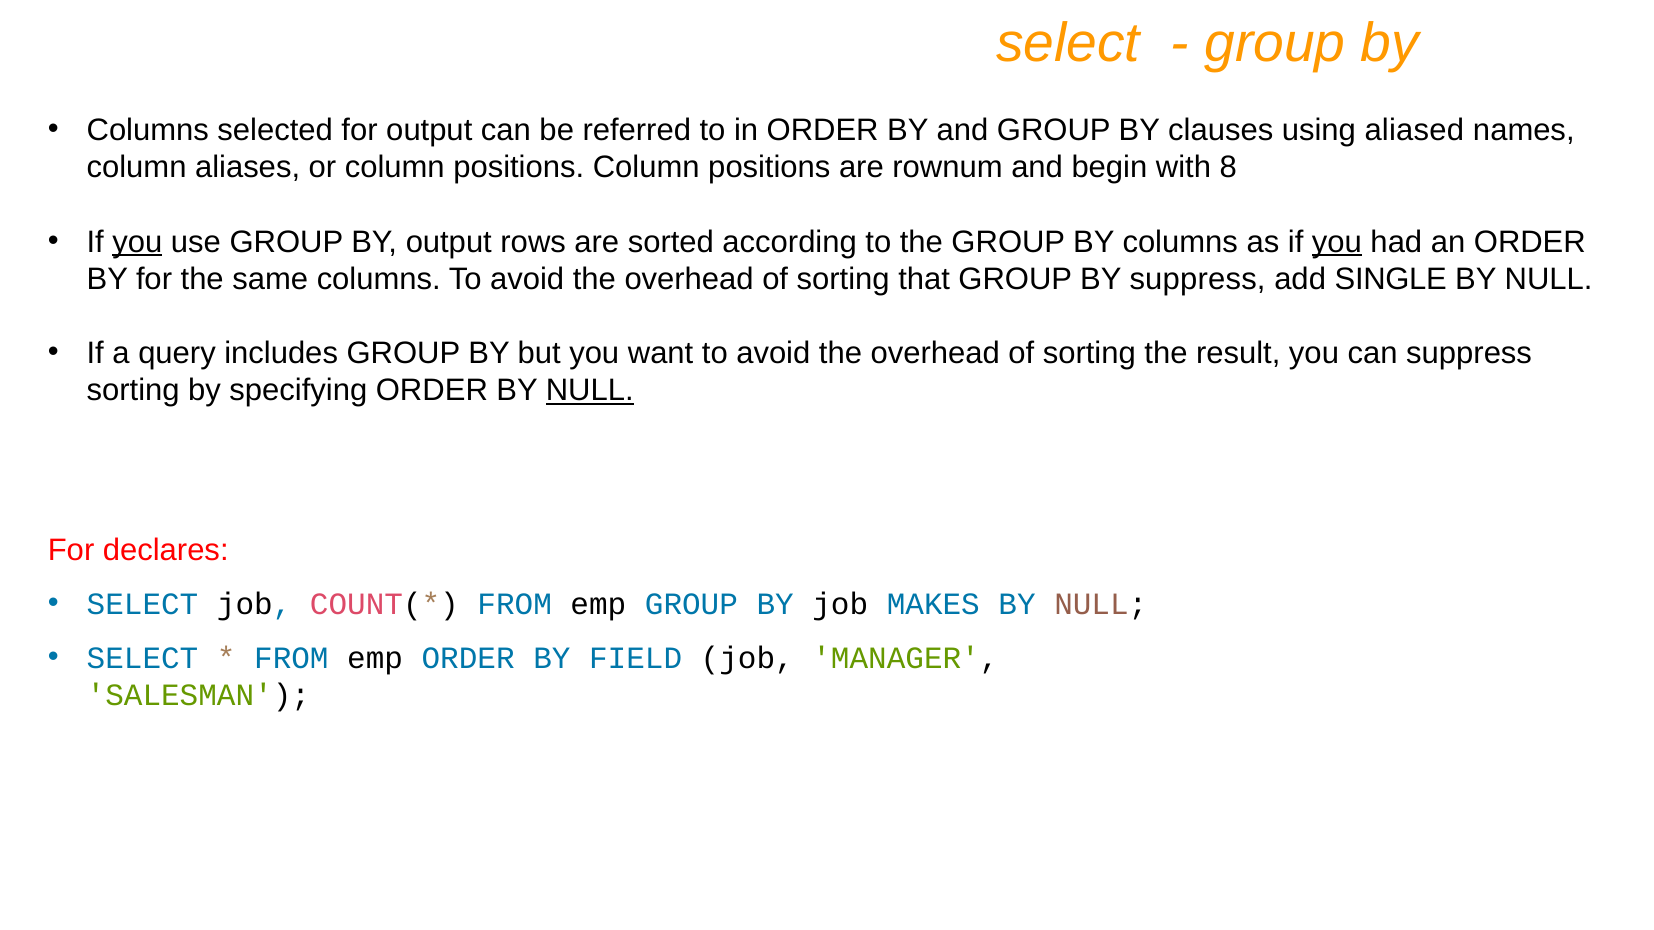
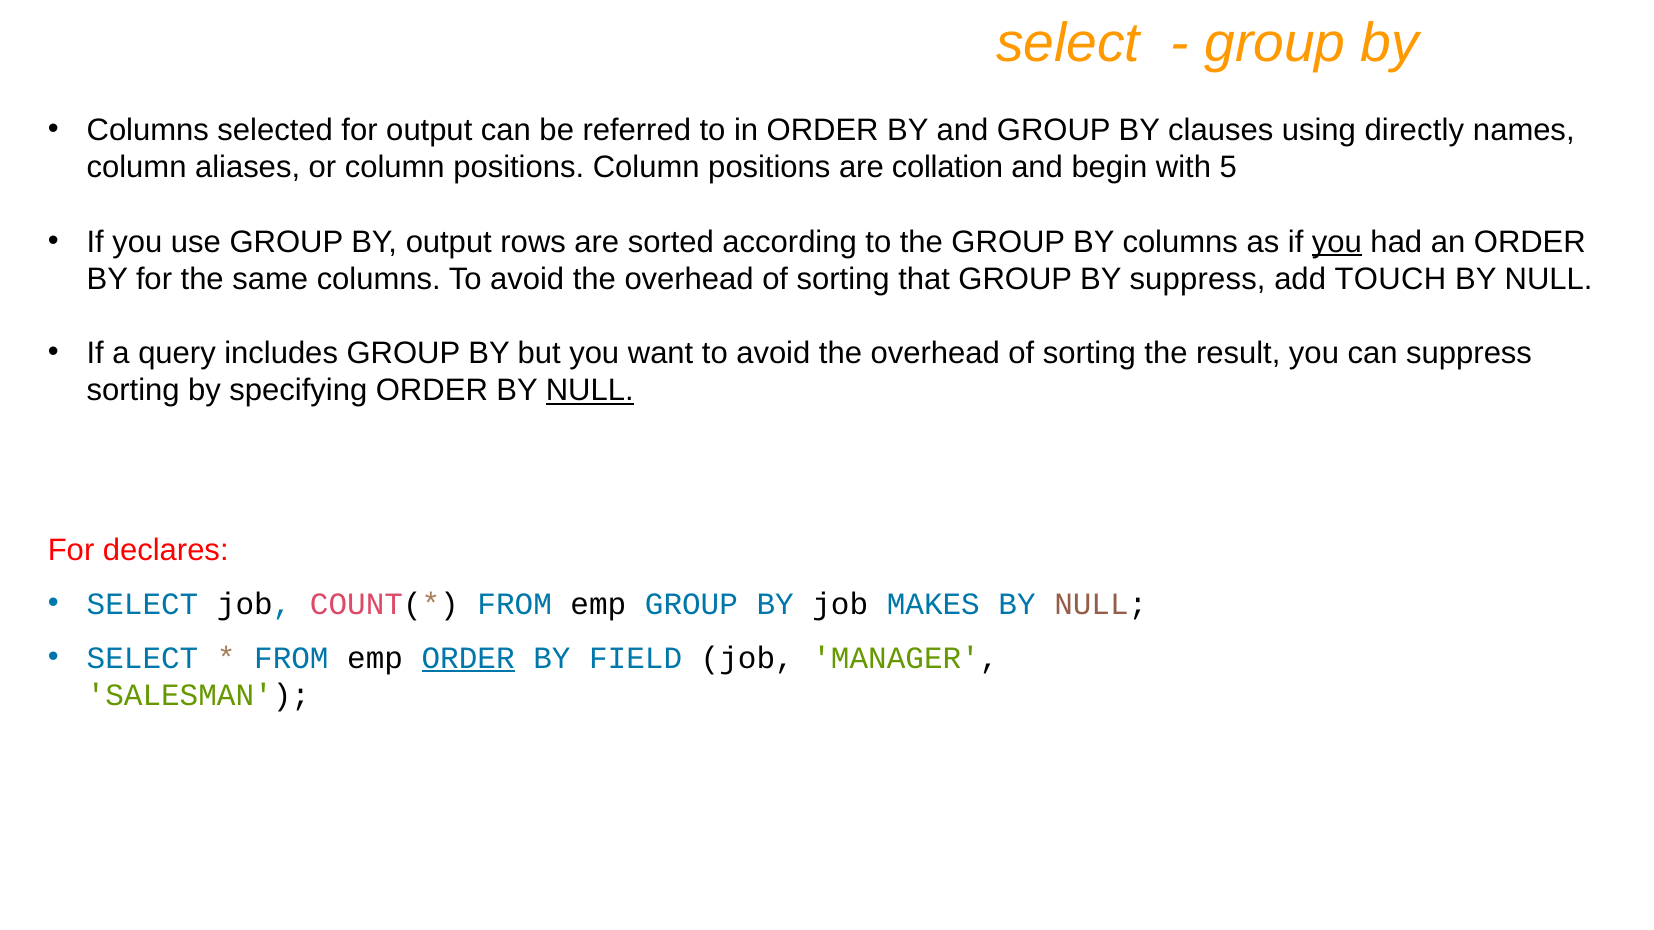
aliased: aliased -> directly
rownum: rownum -> collation
8: 8 -> 5
you at (137, 242) underline: present -> none
SINGLE: SINGLE -> TOUCH
ORDER at (468, 658) underline: none -> present
